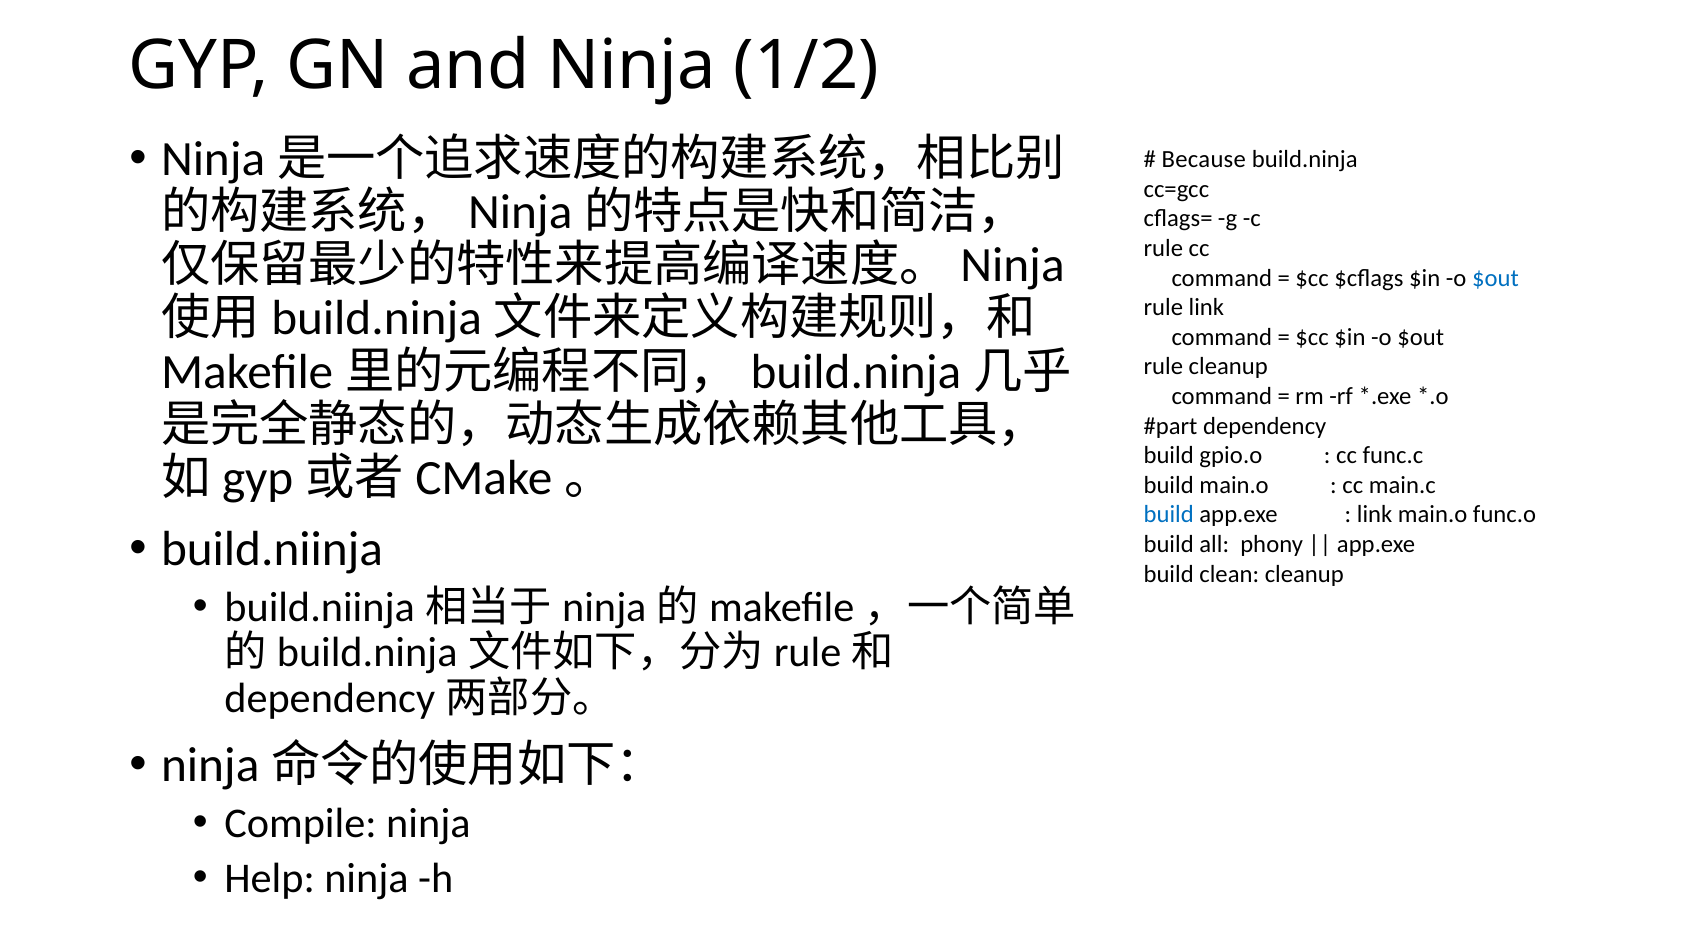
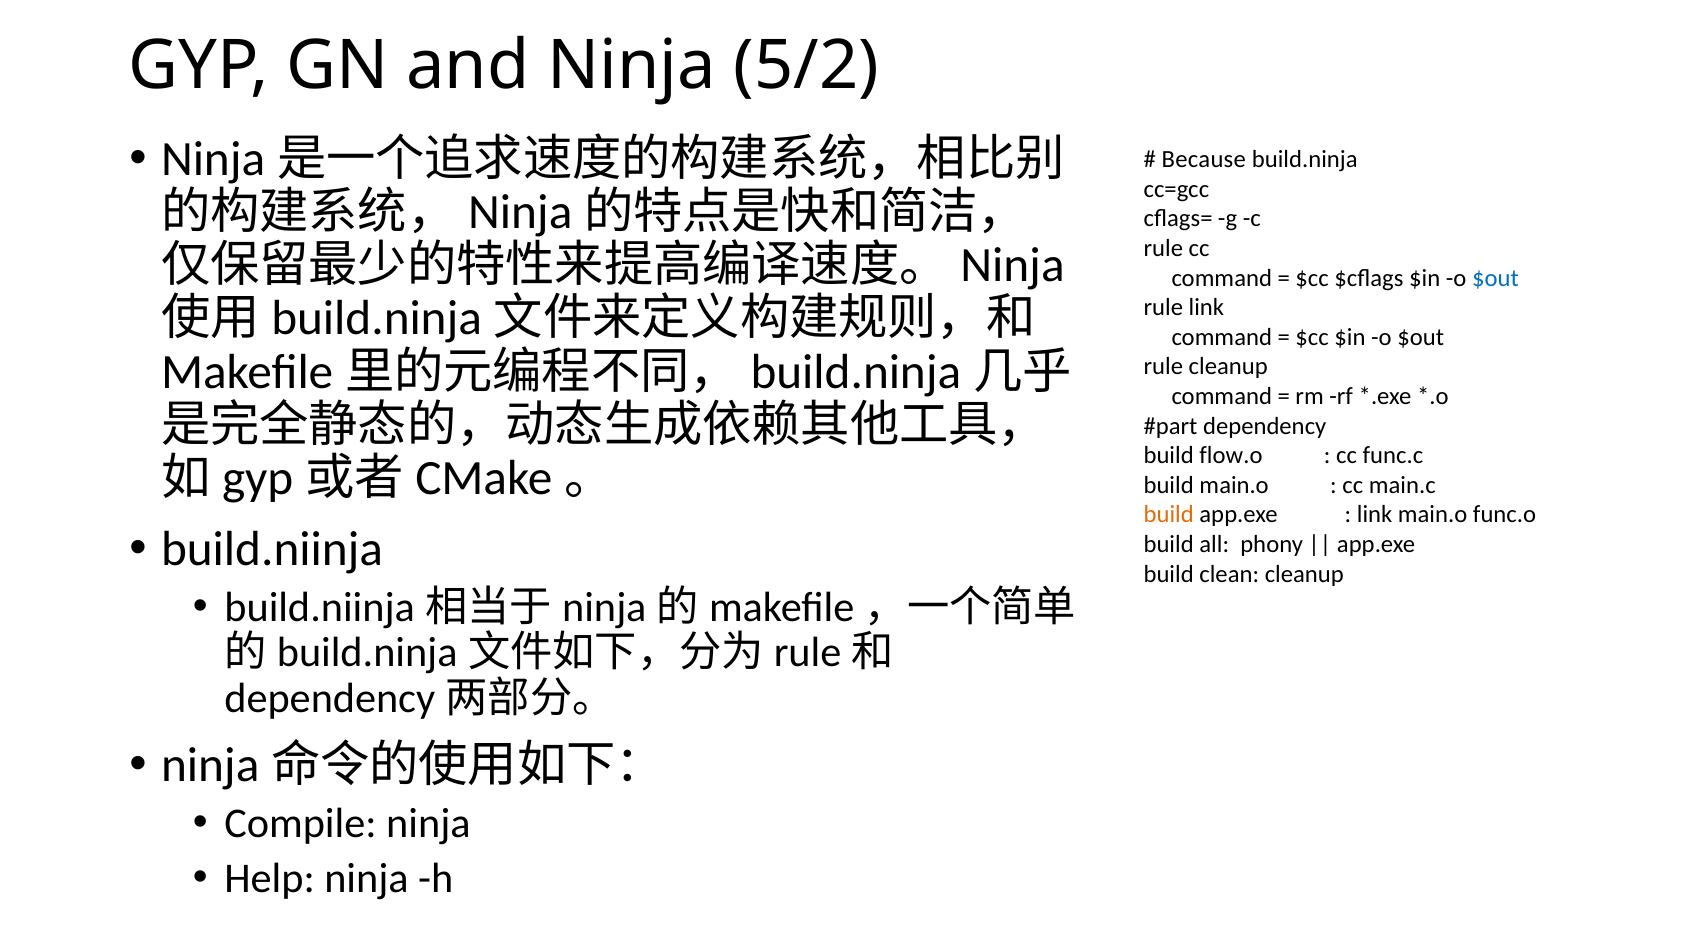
1/2: 1/2 -> 5/2
gpio.o: gpio.o -> flow.o
build at (1169, 515) colour: blue -> orange
